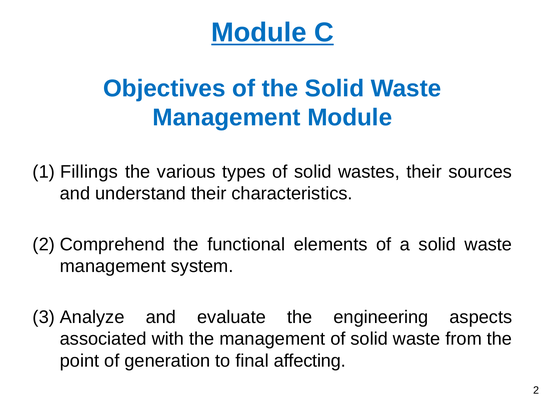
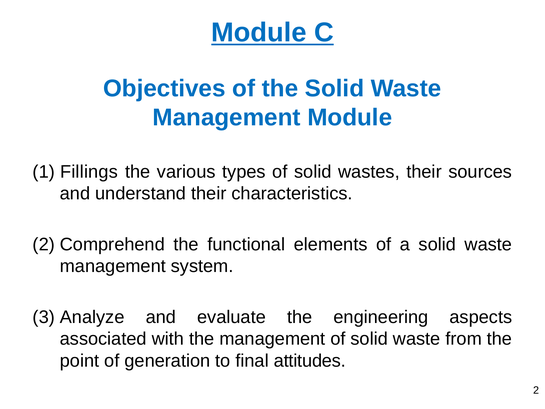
affecting: affecting -> attitudes
